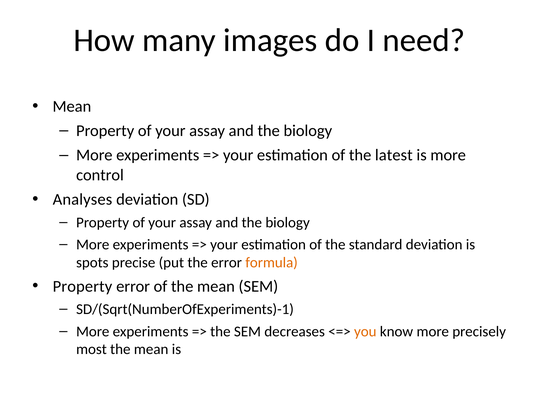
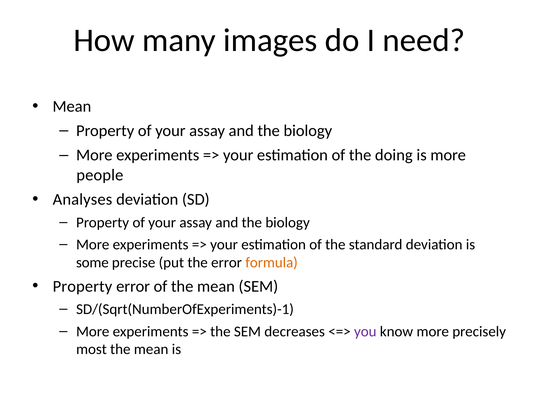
latest: latest -> doing
control: control -> people
spots: spots -> some
you colour: orange -> purple
